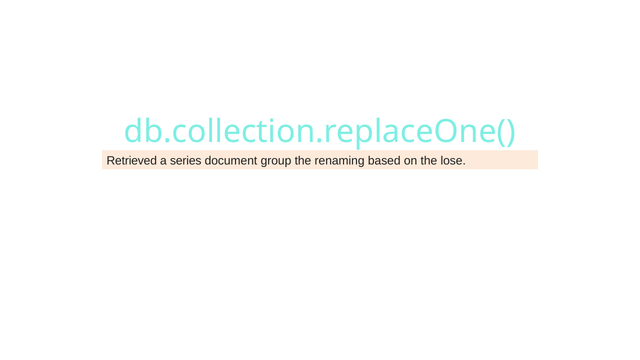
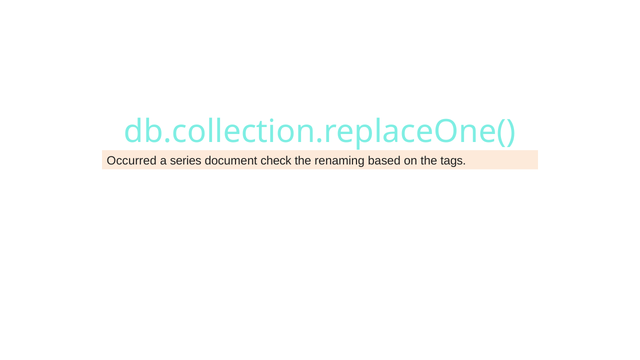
Retrieved: Retrieved -> Occurred
group: group -> check
lose: lose -> tags
